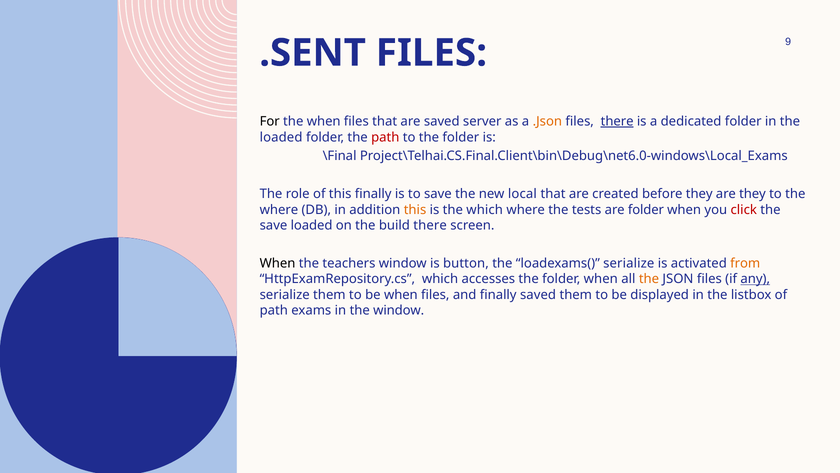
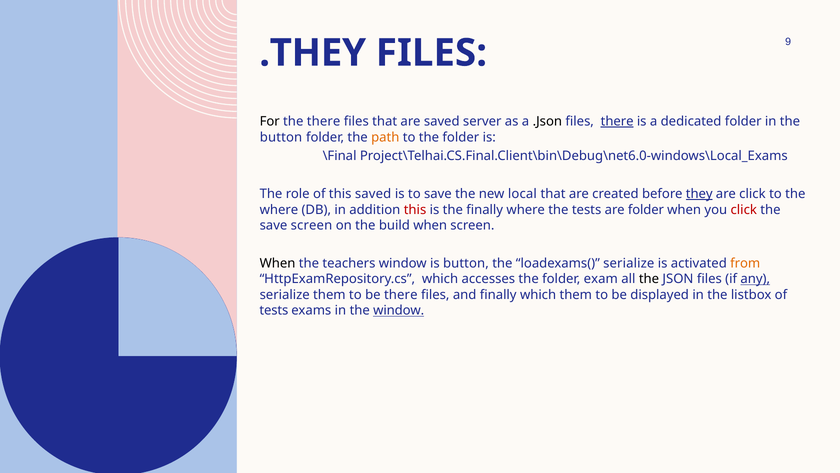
.SENT: .SENT -> .THEY
the when: when -> there
.Json colour: orange -> black
loaded at (281, 137): loaded -> button
path at (385, 137) colour: red -> orange
this finally: finally -> saved
they at (699, 194) underline: none -> present
are they: they -> click
this at (415, 209) colour: orange -> red
the which: which -> finally
save loaded: loaded -> screen
build there: there -> when
the folder when: when -> exam
the at (649, 279) colour: orange -> black
be when: when -> there
finally saved: saved -> which
path at (274, 310): path -> tests
window at (399, 310) underline: none -> present
